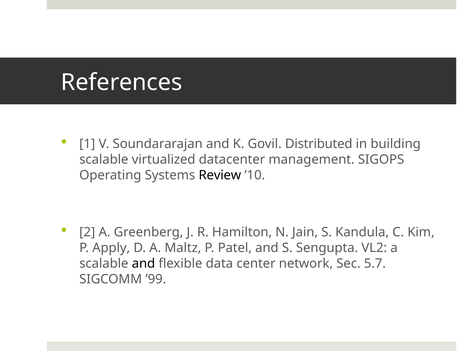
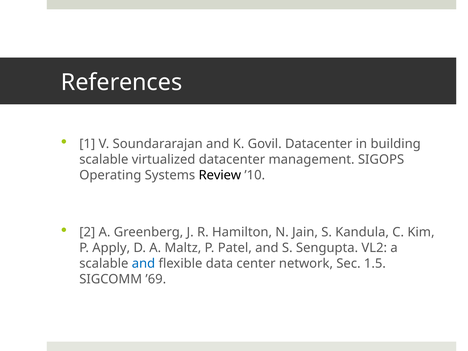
Govil Distributed: Distributed -> Datacenter
and at (143, 264) colour: black -> blue
5.7: 5.7 -> 1.5
’99: ’99 -> ’69
